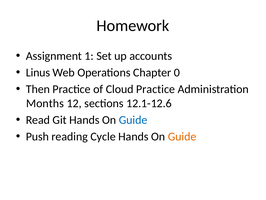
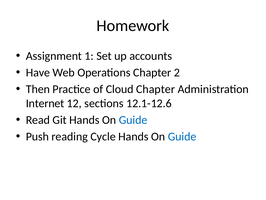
Linus: Linus -> Have
0: 0 -> 2
Cloud Practice: Practice -> Chapter
Months: Months -> Internet
Guide at (182, 136) colour: orange -> blue
